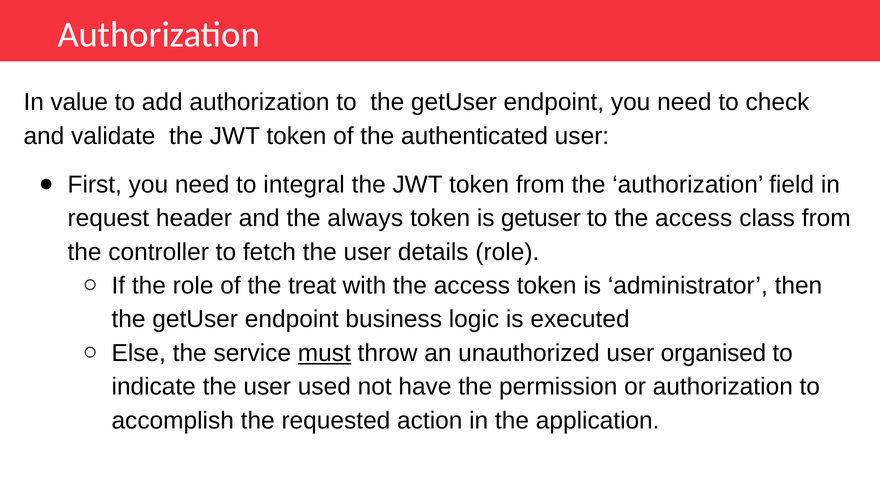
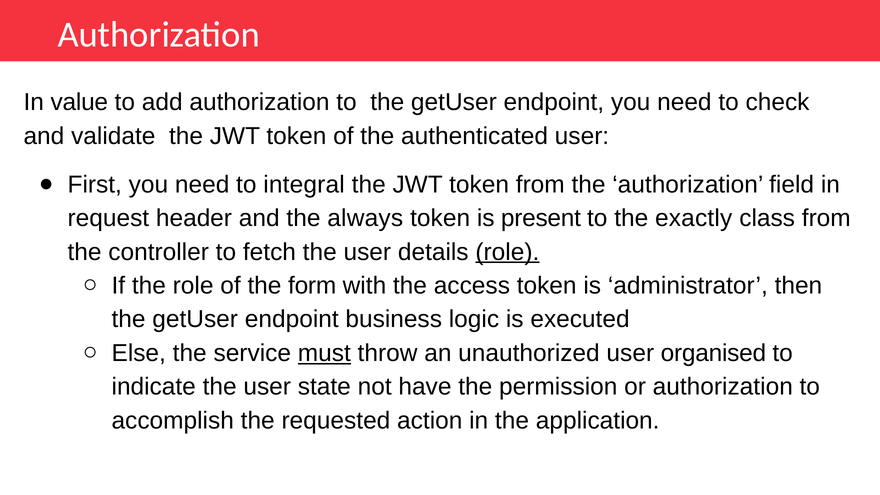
is getuser: getuser -> present
to the access: access -> exactly
role at (507, 252) underline: none -> present
treat: treat -> form
used: used -> state
